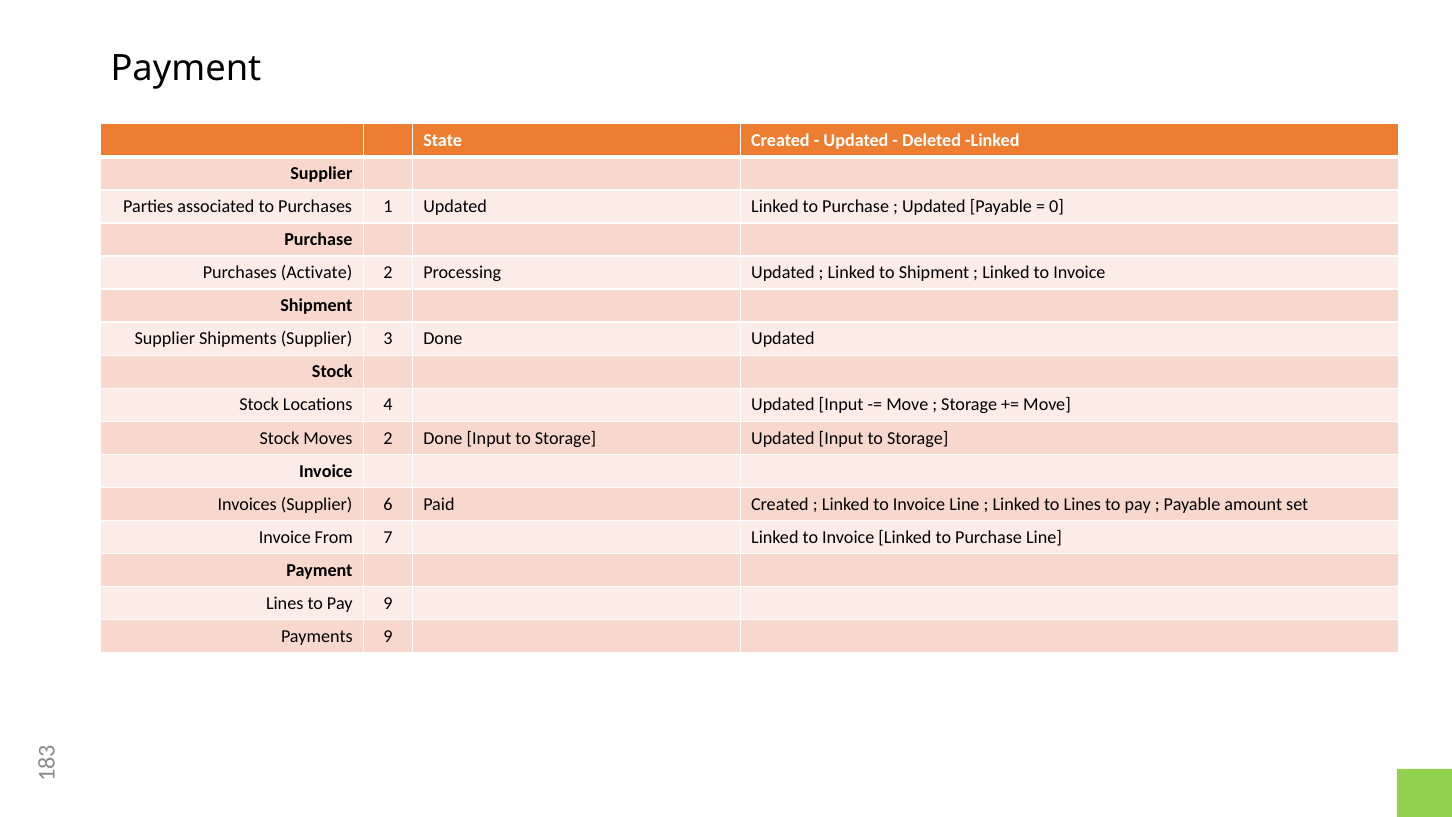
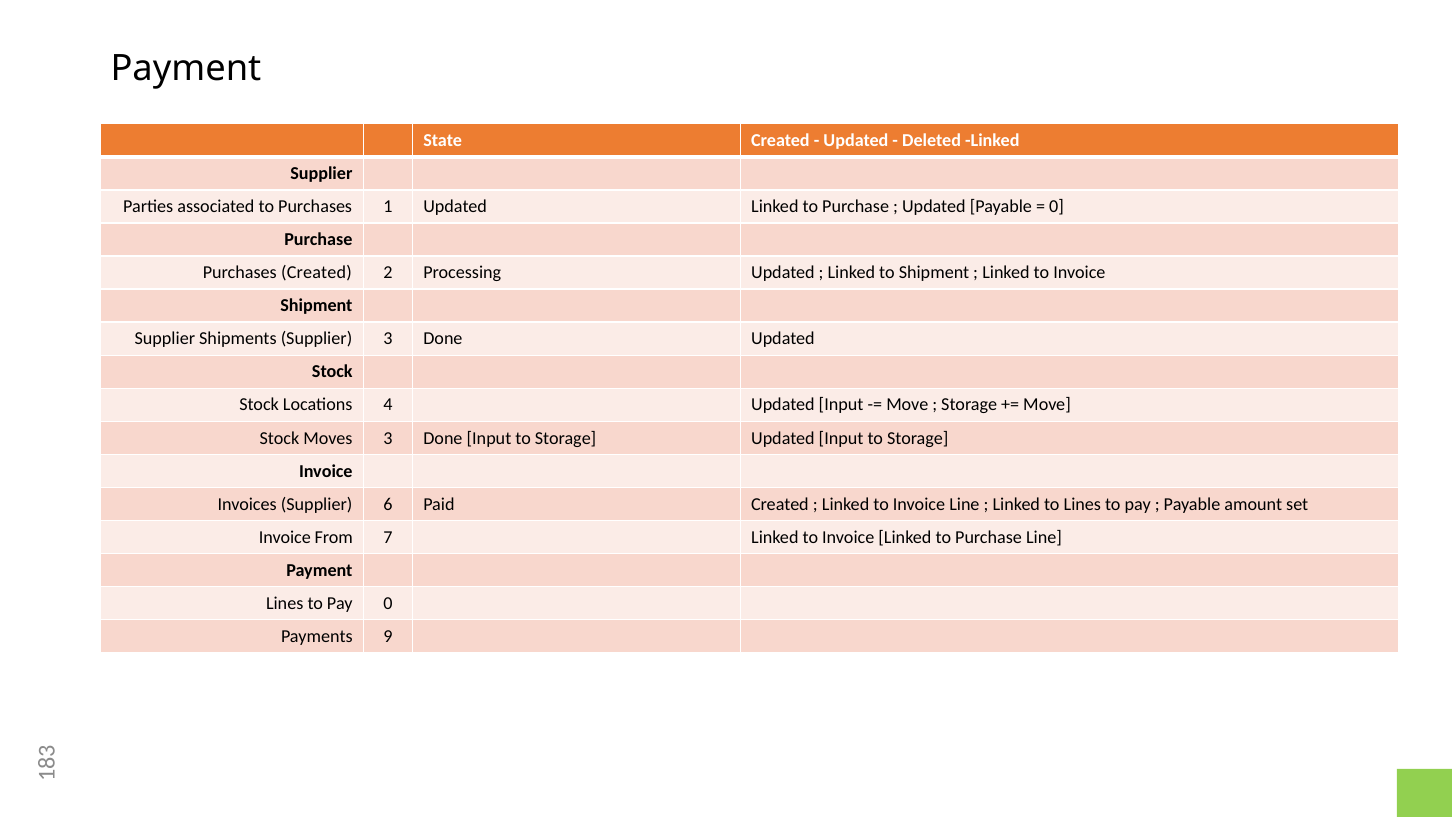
Purchases Activate: Activate -> Created
Moves 2: 2 -> 3
Pay 9: 9 -> 0
